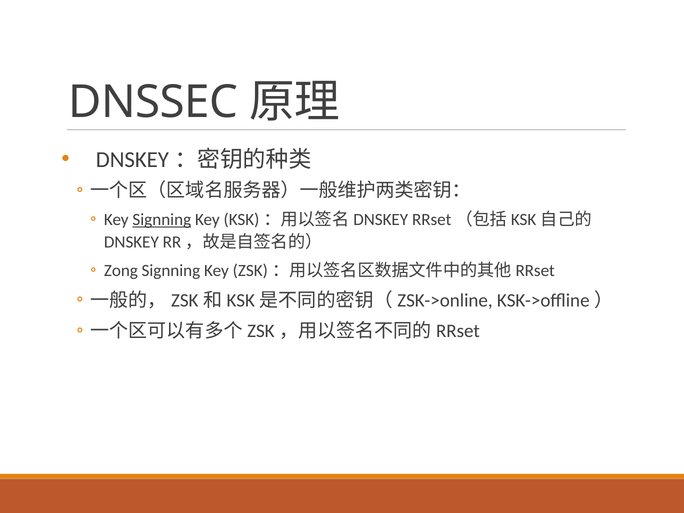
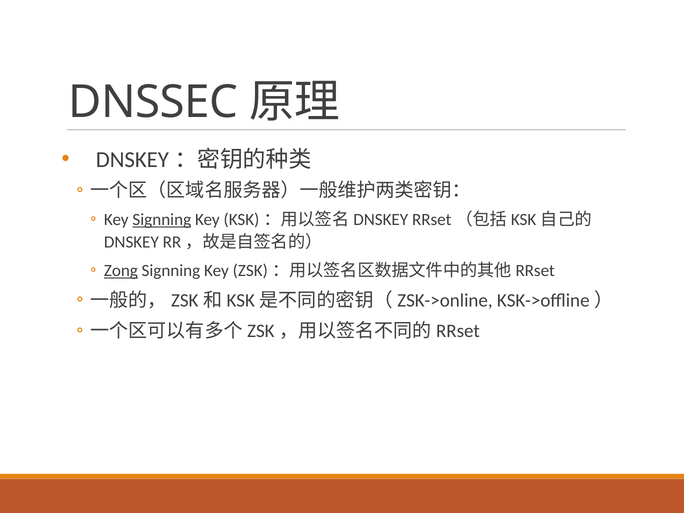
Zong underline: none -> present
